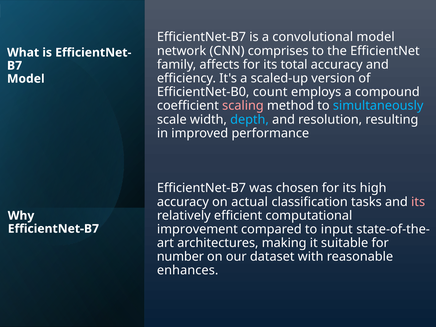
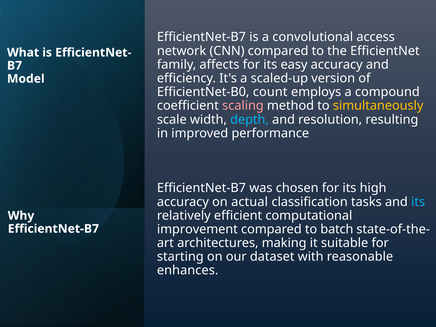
convolutional model: model -> access
CNN comprises: comprises -> compared
total: total -> easy
simultaneously colour: light blue -> yellow
its at (418, 202) colour: pink -> light blue
input: input -> batch
number: number -> starting
